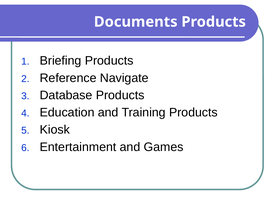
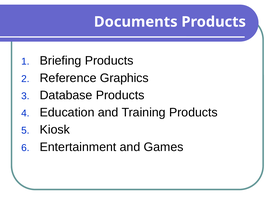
Navigate: Navigate -> Graphics
